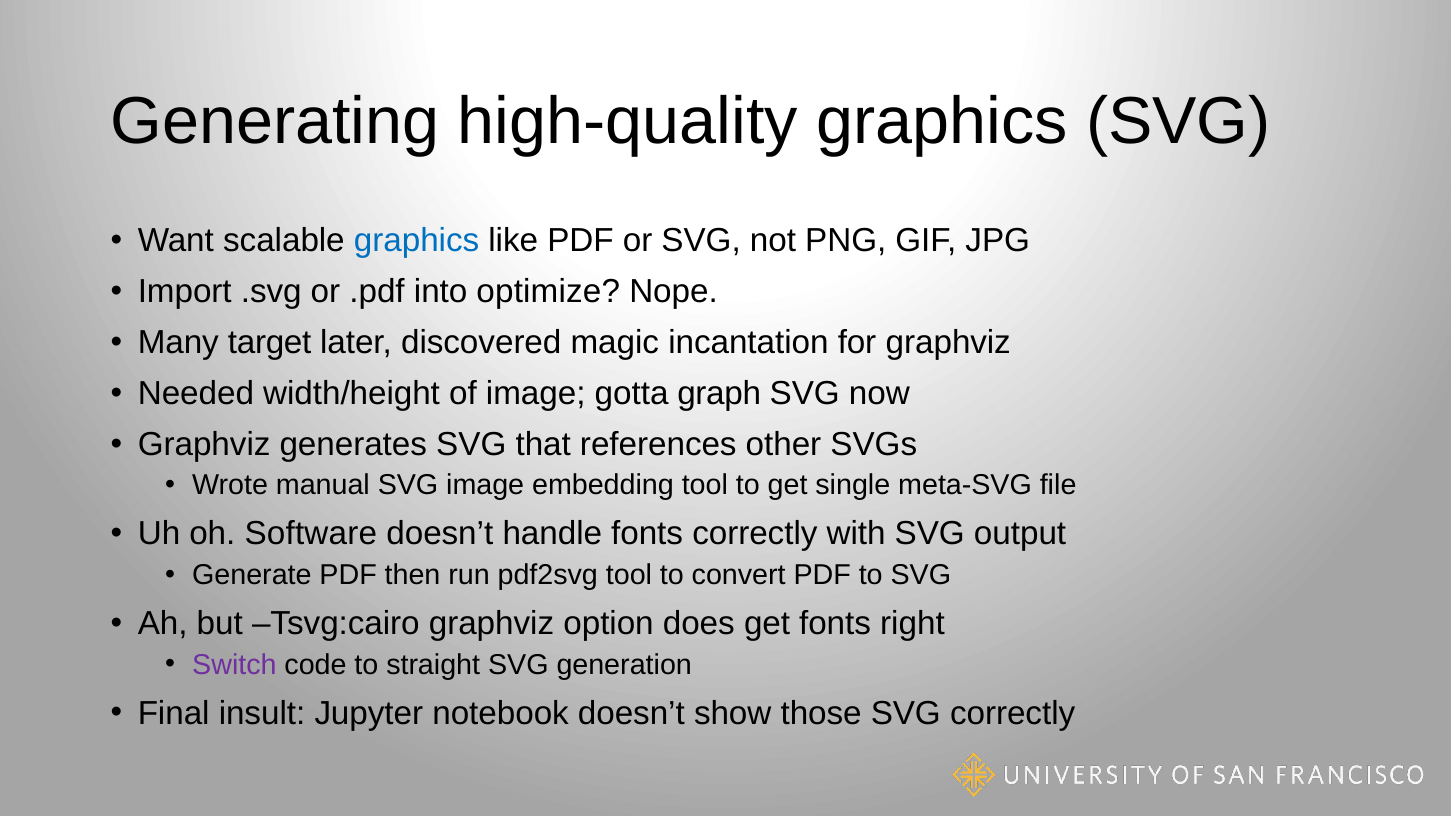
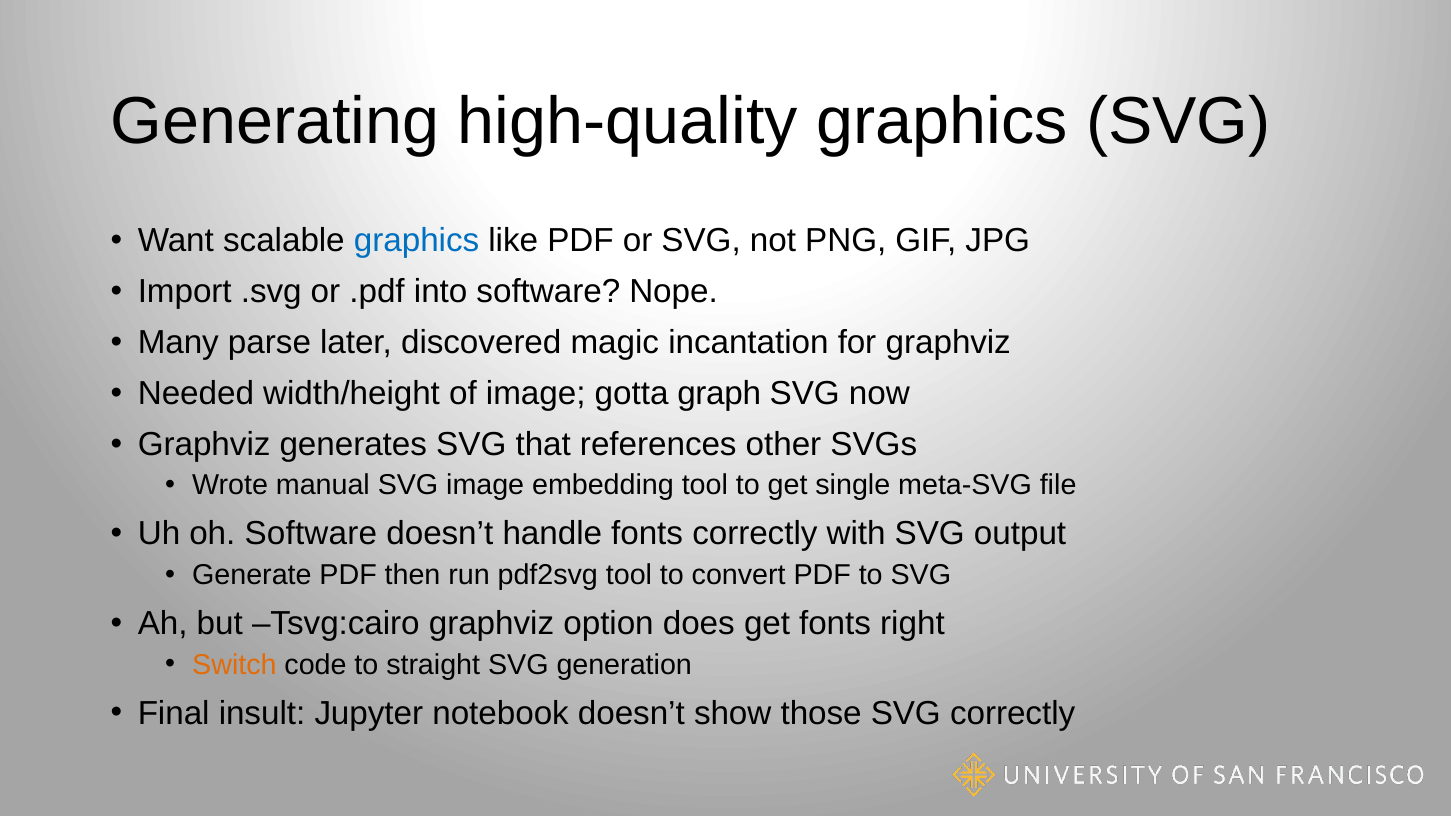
into optimize: optimize -> software
target: target -> parse
Switch colour: purple -> orange
